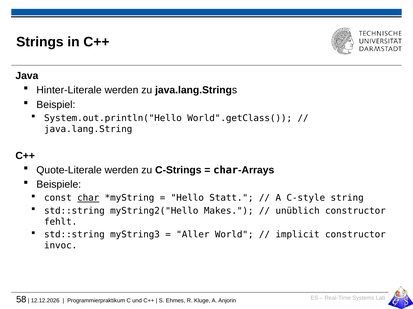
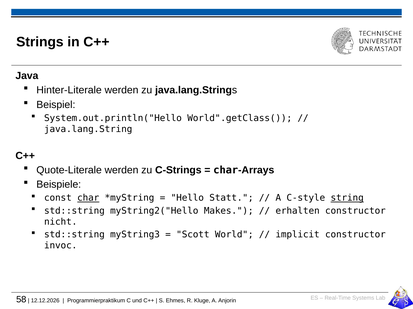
string underline: none -> present
unüblich: unüblich -> erhalten
fehlt: fehlt -> nicht
Aller: Aller -> Scott
